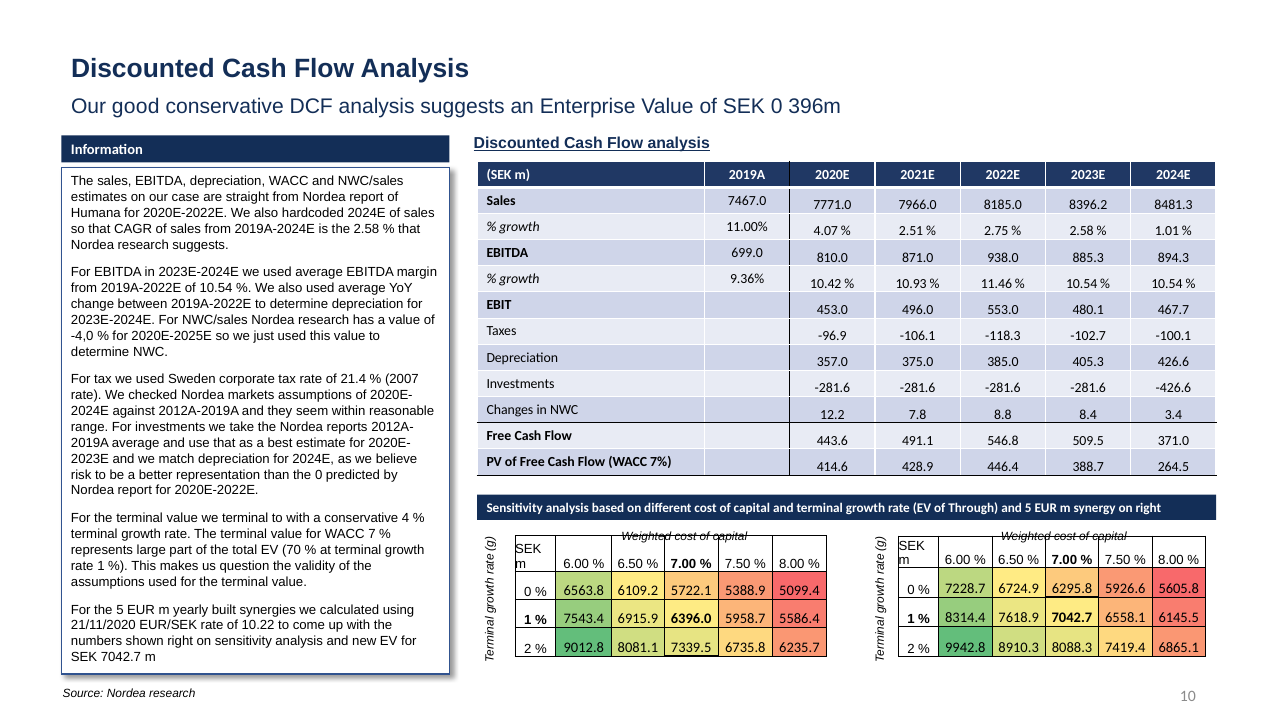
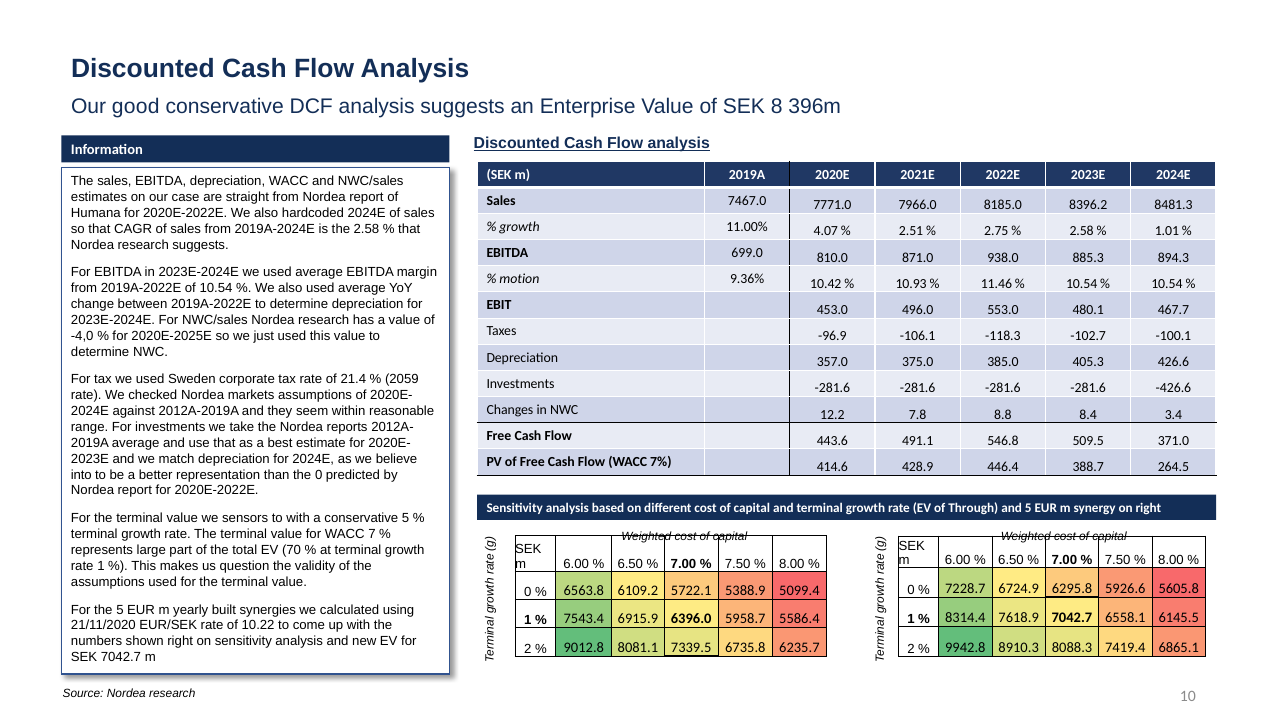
SEK 0: 0 -> 8
growth at (519, 279): growth -> motion
2007: 2007 -> 2059
risk: risk -> into
we terminal: terminal -> sensors
conservative 4: 4 -> 5
